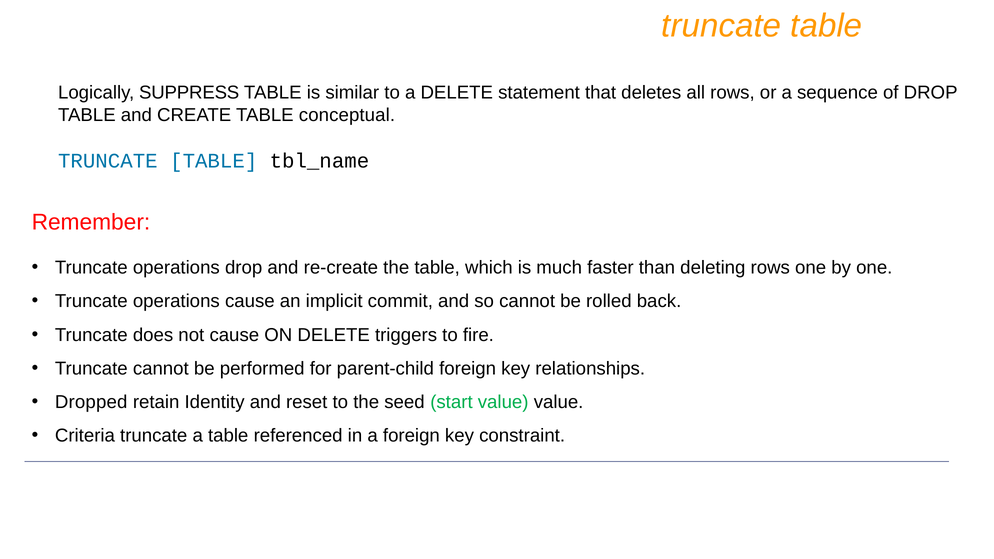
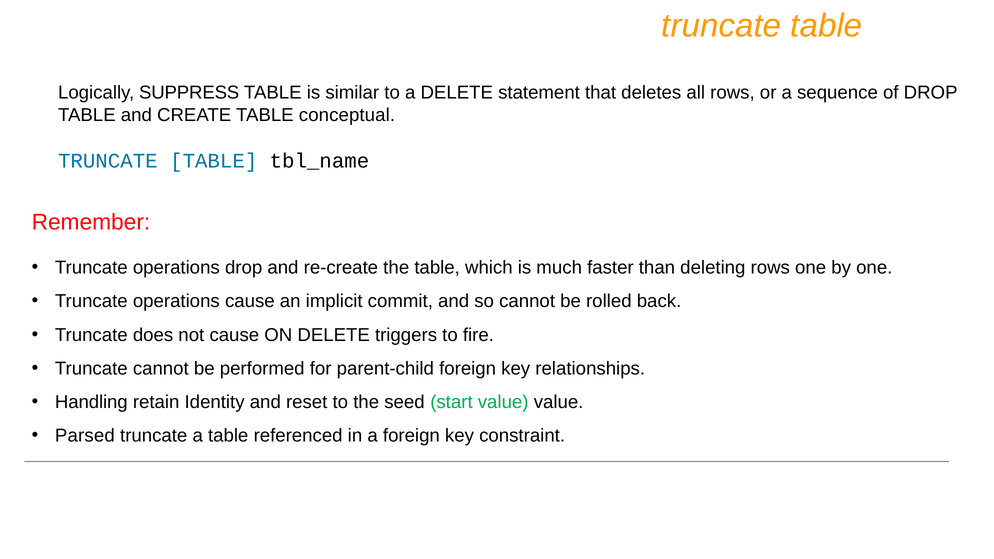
Dropped: Dropped -> Handling
Criteria: Criteria -> Parsed
